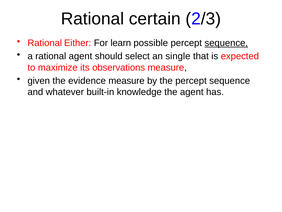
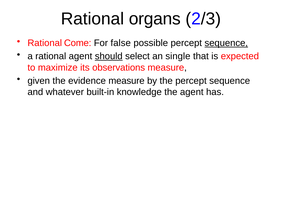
certain: certain -> organs
Either: Either -> Come
learn: learn -> false
should underline: none -> present
